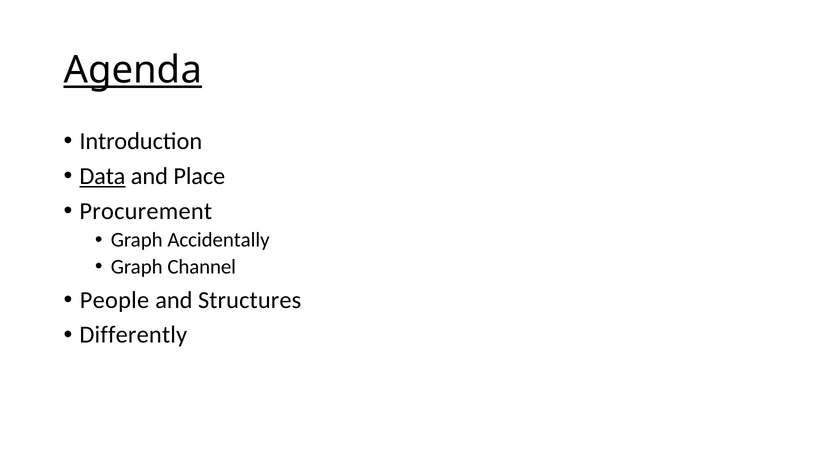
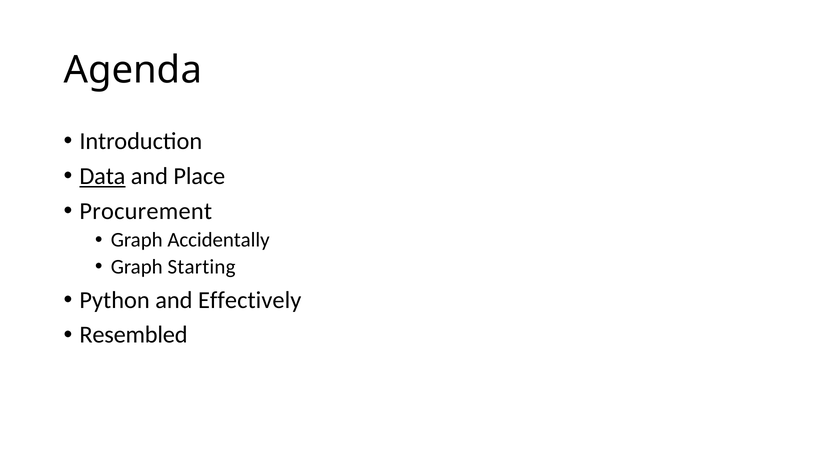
Agenda underline: present -> none
Channel: Channel -> Starting
People: People -> Python
Structures: Structures -> Effectively
Differently: Differently -> Resembled
